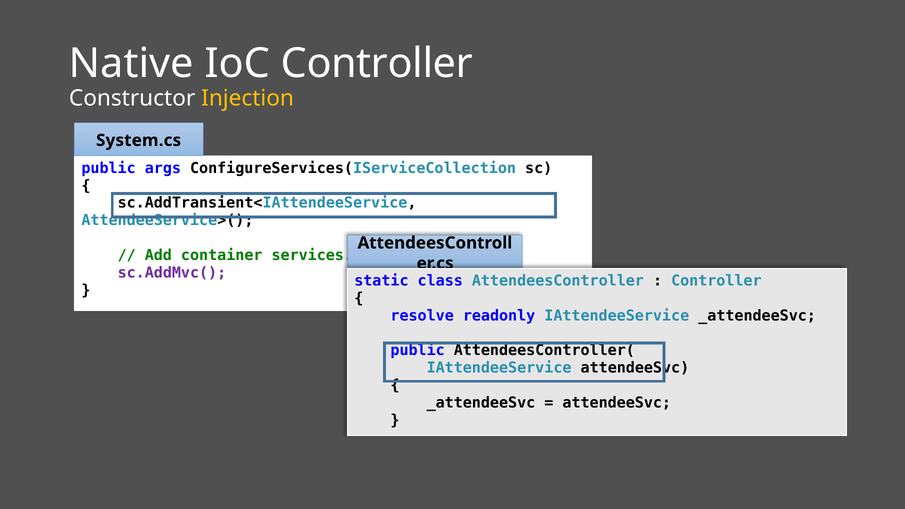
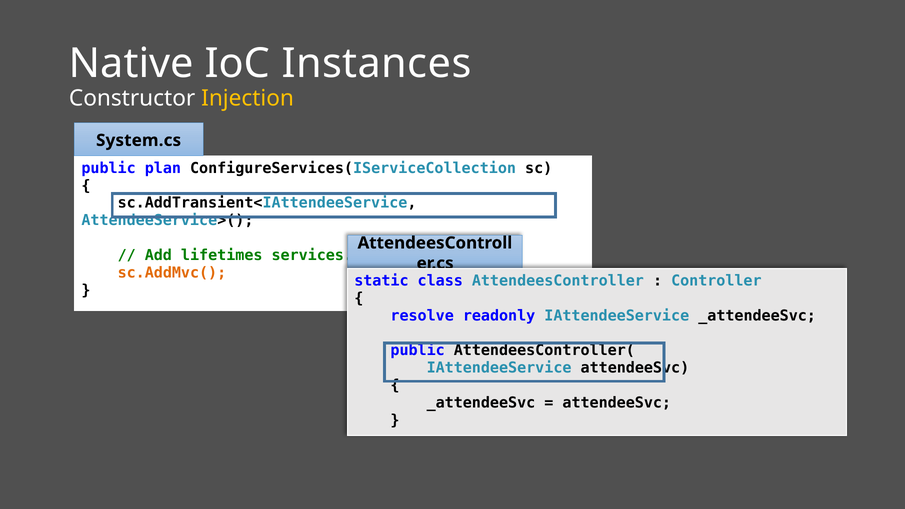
IoC Controller: Controller -> Instances
args: args -> plan
container: container -> lifetimes
sc.AddMvc( colour: purple -> orange
